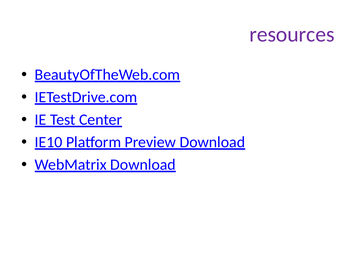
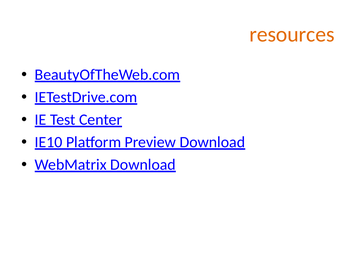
resources colour: purple -> orange
